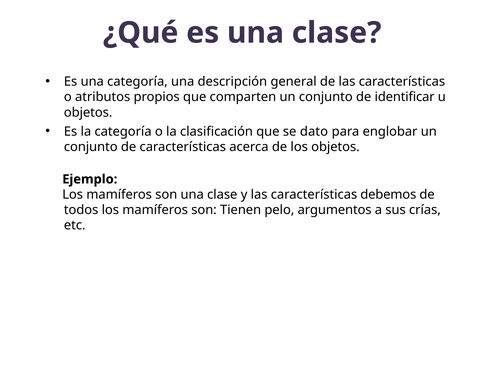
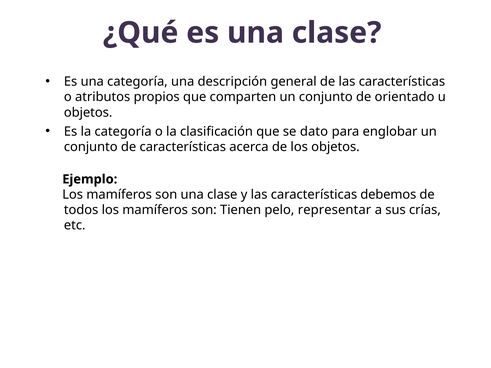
identificar: identificar -> orientado
argumentos: argumentos -> representar
